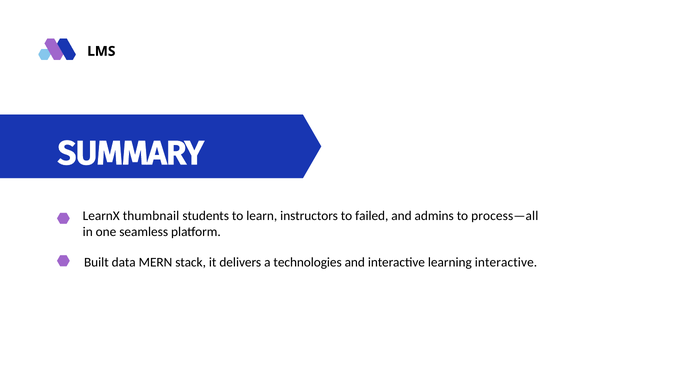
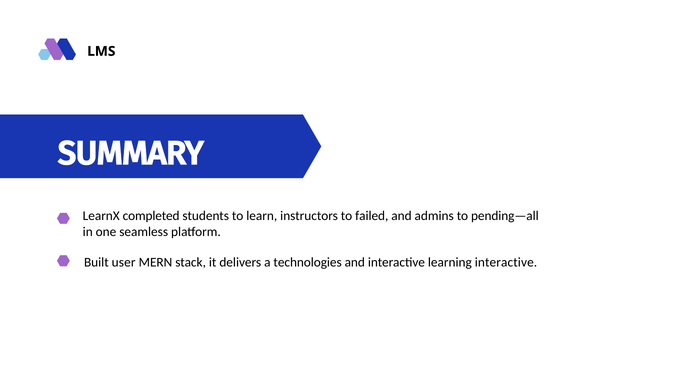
thumbnail: thumbnail -> completed
process—all: process—all -> pending—all
data: data -> user
